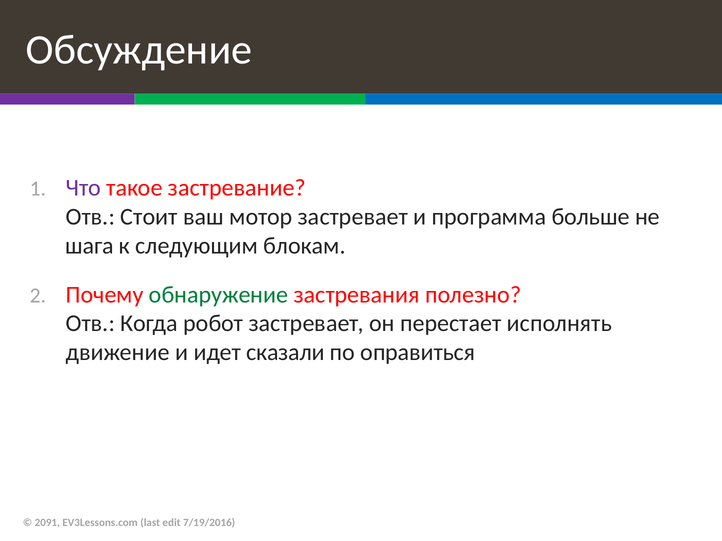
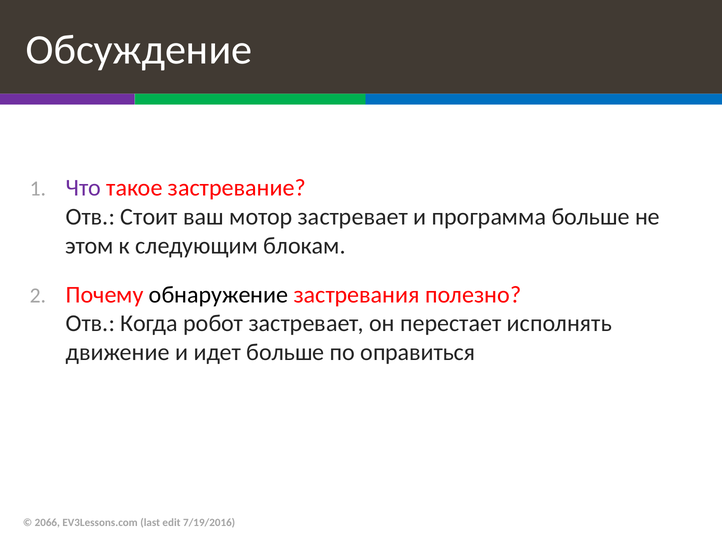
шага: шага -> этом
обнаружение colour: green -> black
идет сказали: сказали -> больше
2091: 2091 -> 2066
